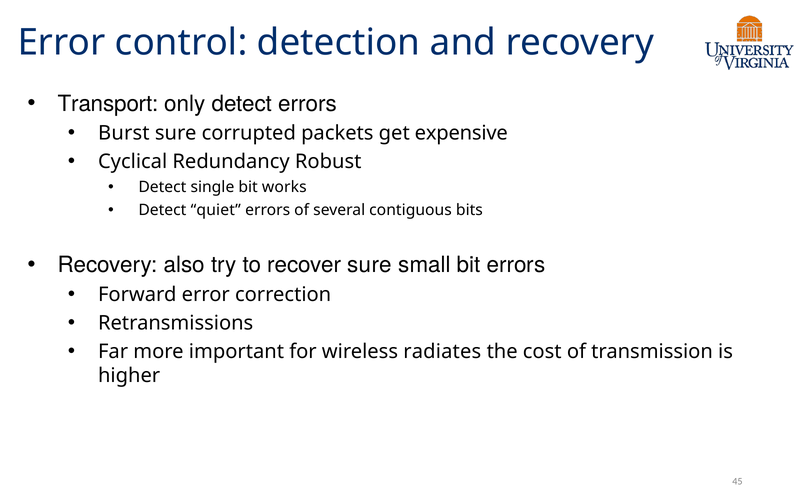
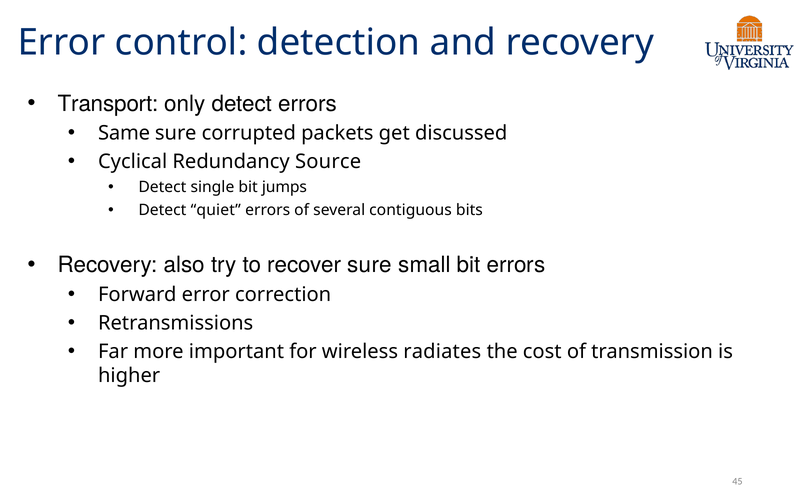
Burst: Burst -> Same
expensive: expensive -> discussed
Robust: Robust -> Source
works: works -> jumps
